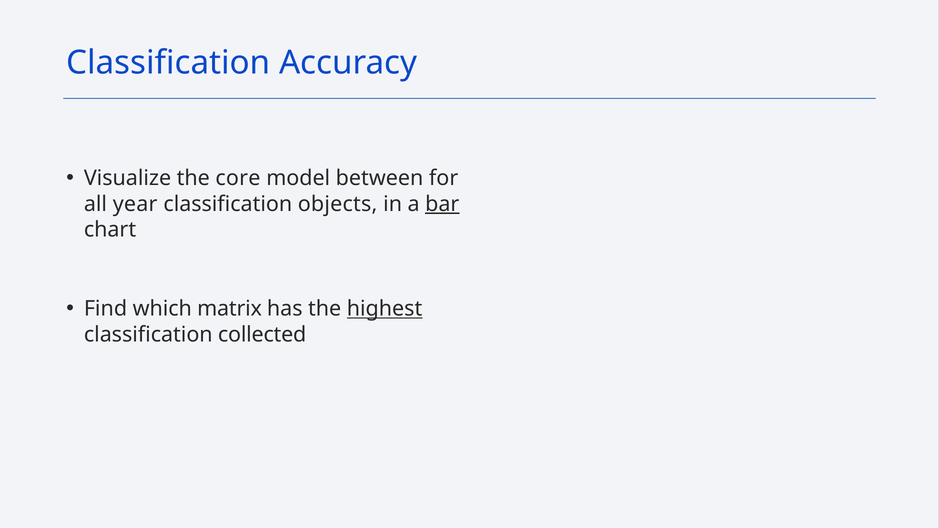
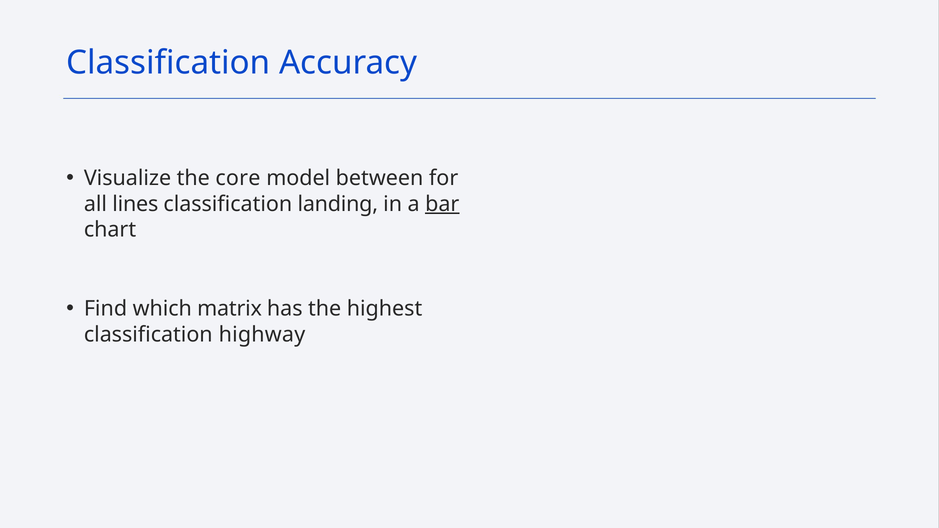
year: year -> lines
objects: objects -> landing
highest underline: present -> none
collected: collected -> highway
